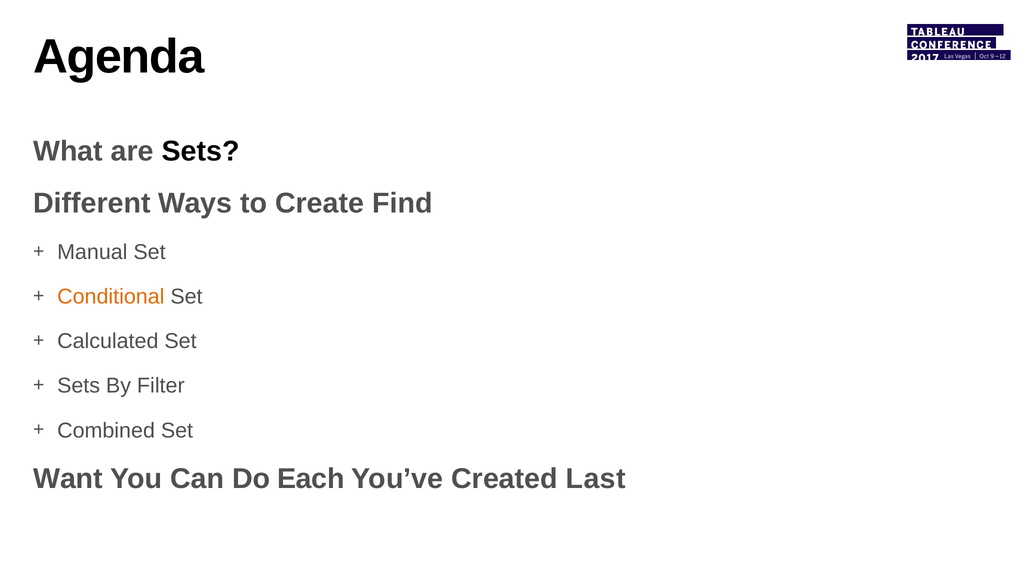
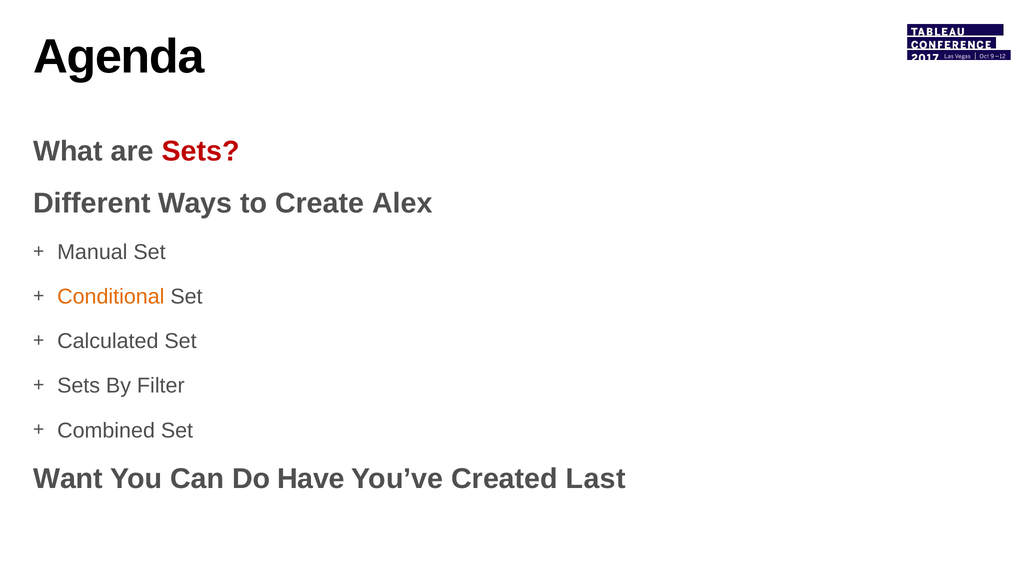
Sets at (201, 151) colour: black -> red
Find: Find -> Alex
Each: Each -> Have
